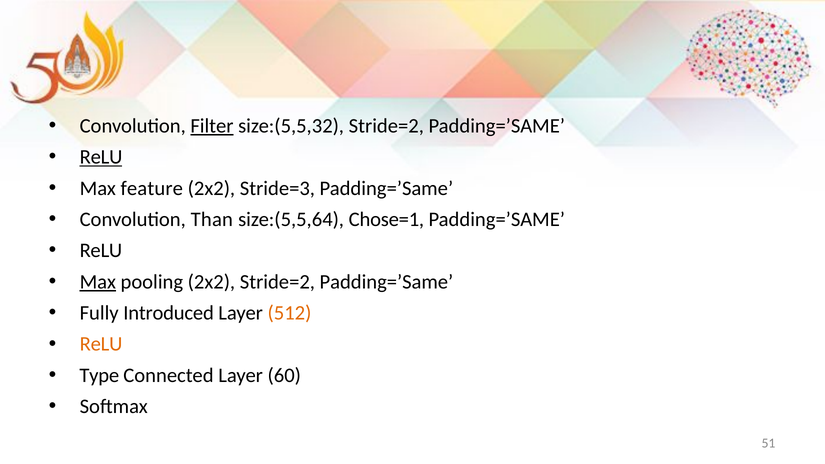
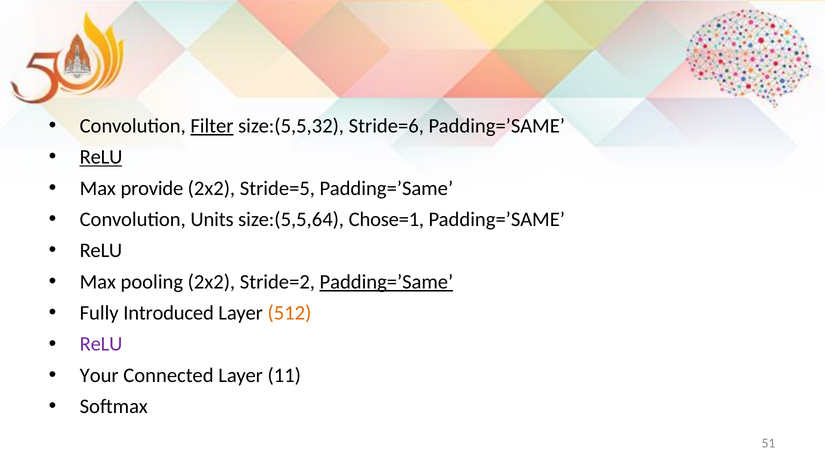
size:(5,5,32 Stride=2: Stride=2 -> Stride=6
feature: feature -> provide
Stride=3: Stride=3 -> Stride=5
Than: Than -> Units
Max at (98, 282) underline: present -> none
Padding=’Same at (386, 282) underline: none -> present
ReLU at (101, 344) colour: orange -> purple
Type: Type -> Your
60: 60 -> 11
